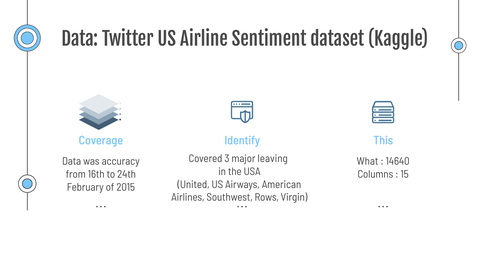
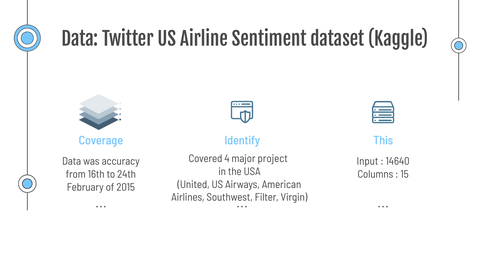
3: 3 -> 4
leaving: leaving -> project
What: What -> Input
Rows: Rows -> Filter
